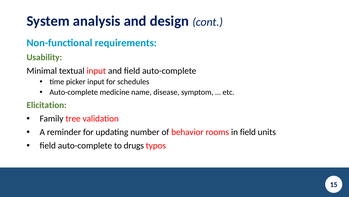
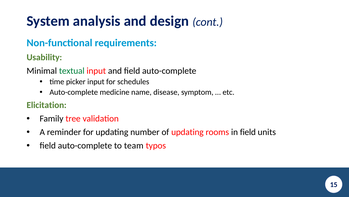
textual colour: black -> green
of behavior: behavior -> updating
drugs: drugs -> team
